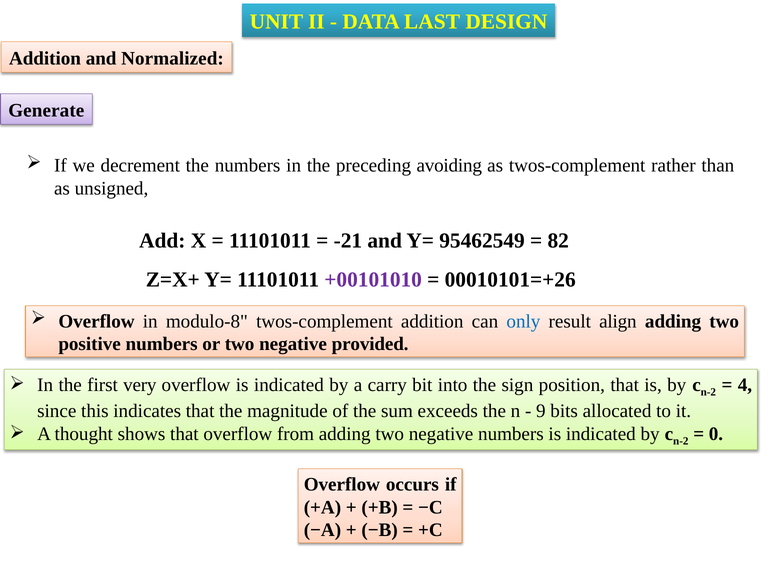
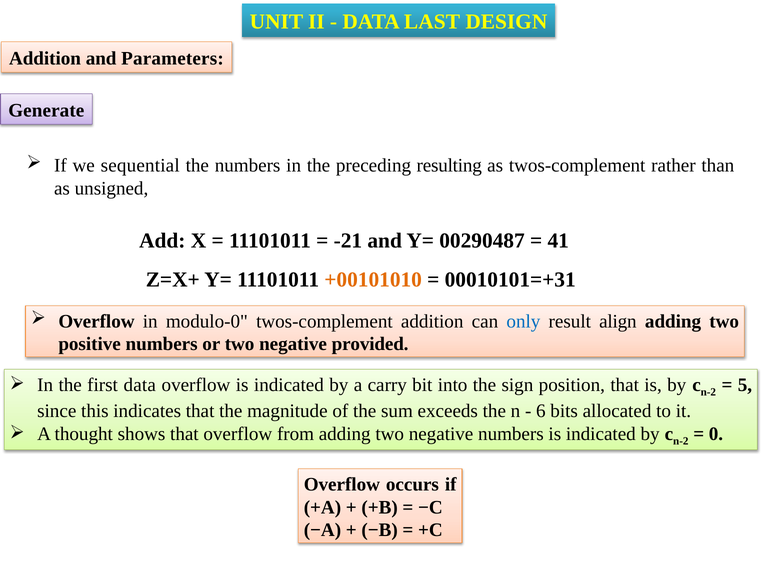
Normalized: Normalized -> Parameters
decrement: decrement -> sequential
avoiding: avoiding -> resulting
95462549: 95462549 -> 00290487
82: 82 -> 41
+00101010 colour: purple -> orange
00010101=+26: 00010101=+26 -> 00010101=+31
modulo-8: modulo-8 -> modulo-0
first very: very -> data
4: 4 -> 5
9: 9 -> 6
